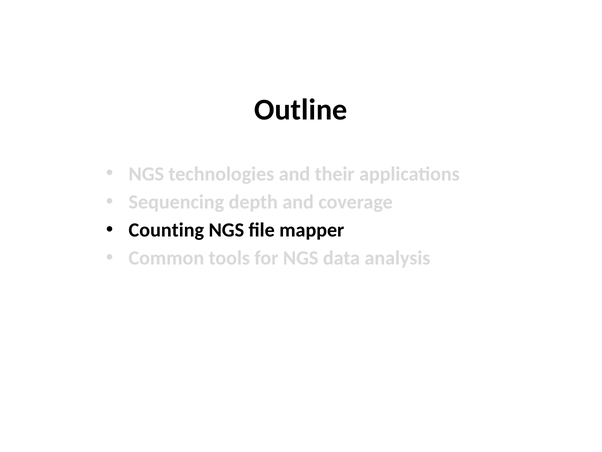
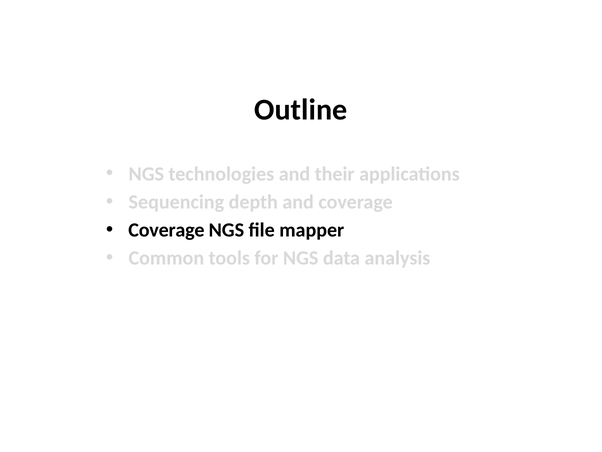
Counting at (166, 230): Counting -> Coverage
